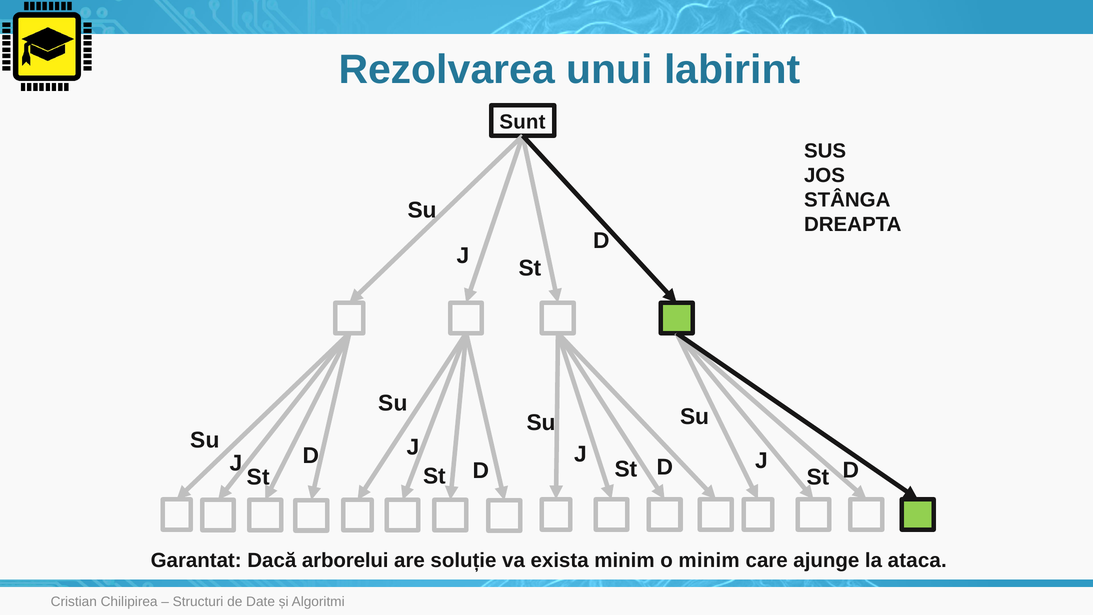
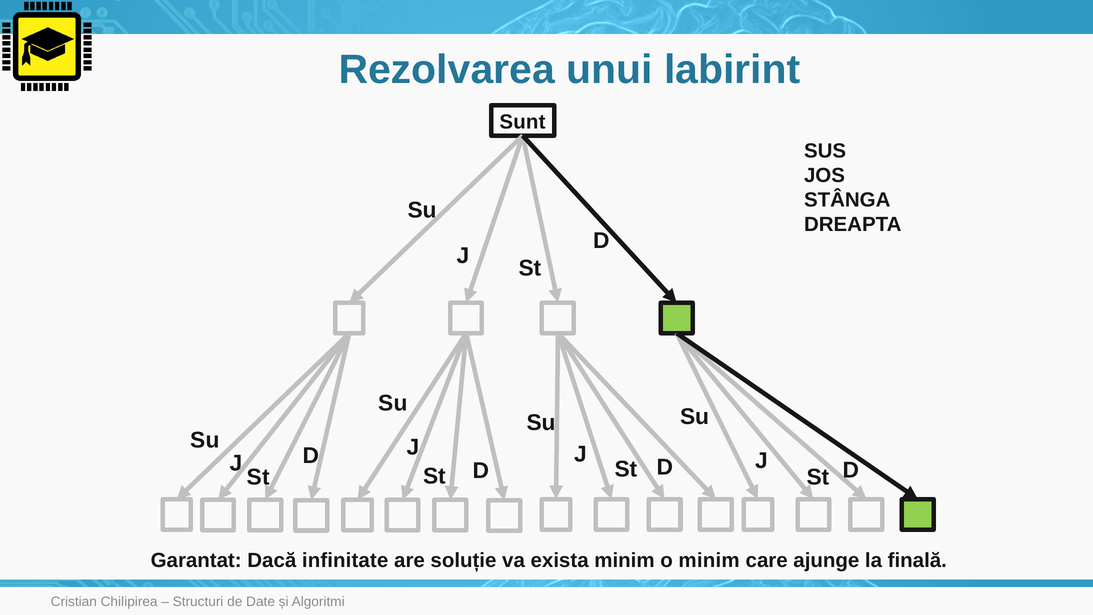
arborelui: arborelui -> infinitate
ataca: ataca -> finală
